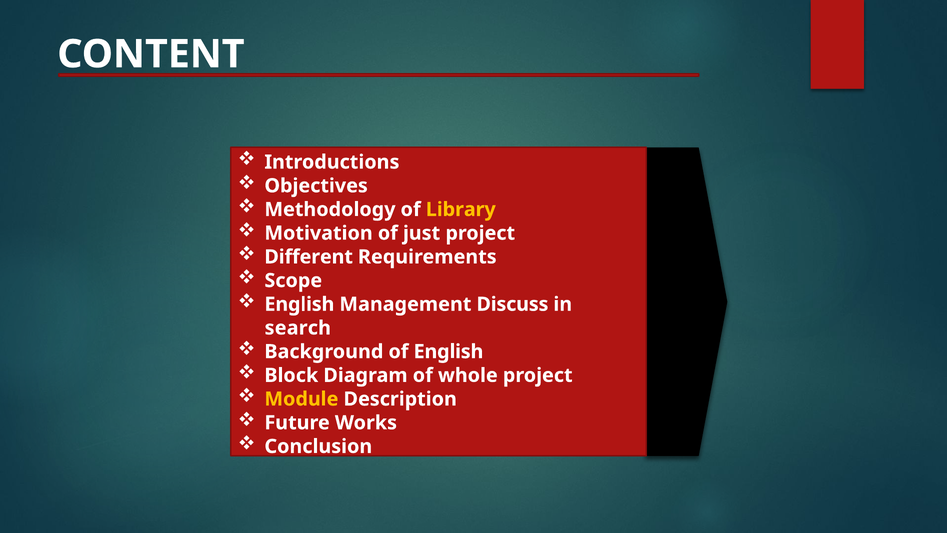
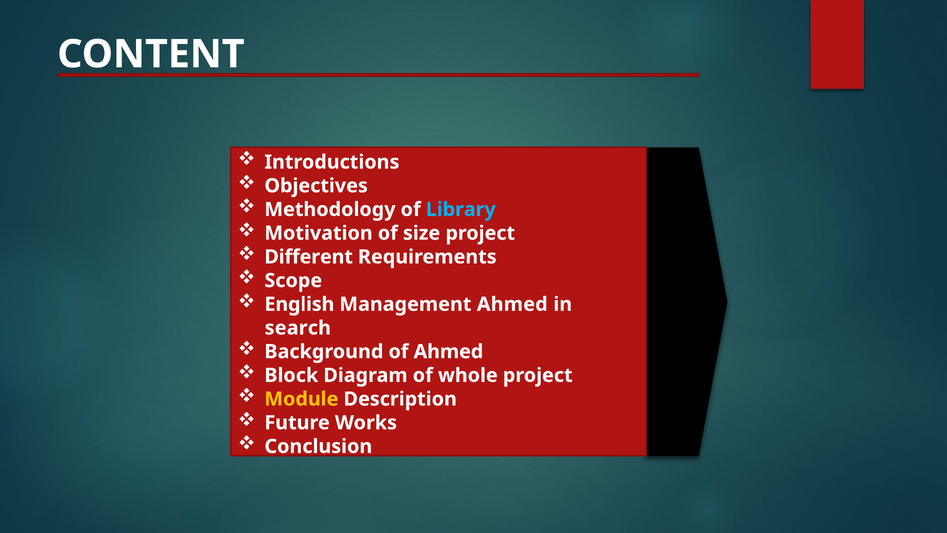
Library colour: yellow -> light blue
just: just -> size
Management Discuss: Discuss -> Ahmed
of English: English -> Ahmed
